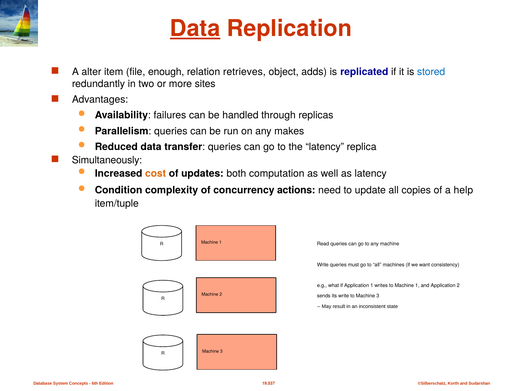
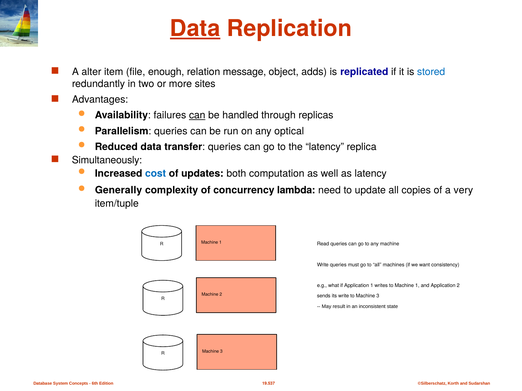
retrieves: retrieves -> message
can at (197, 115) underline: none -> present
makes: makes -> optical
cost colour: orange -> blue
Condition: Condition -> Generally
actions: actions -> lambda
help: help -> very
